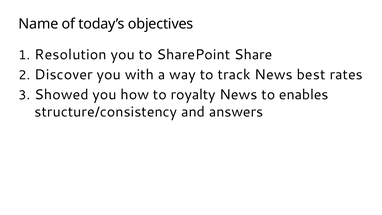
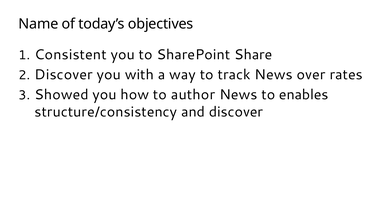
Resolution: Resolution -> Consistent
best: best -> over
royalty: royalty -> author
and answers: answers -> discover
